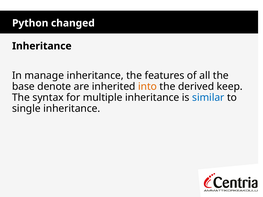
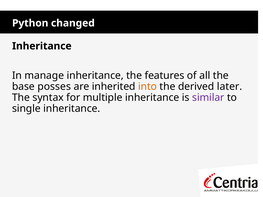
denote: denote -> posses
keep: keep -> later
similar colour: blue -> purple
